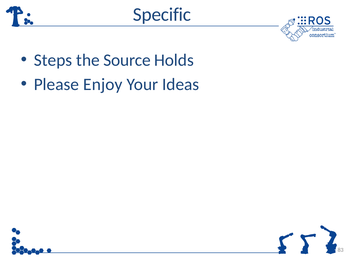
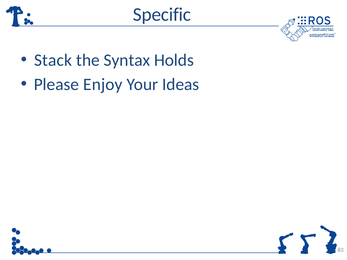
Steps: Steps -> Stack
Source: Source -> Syntax
